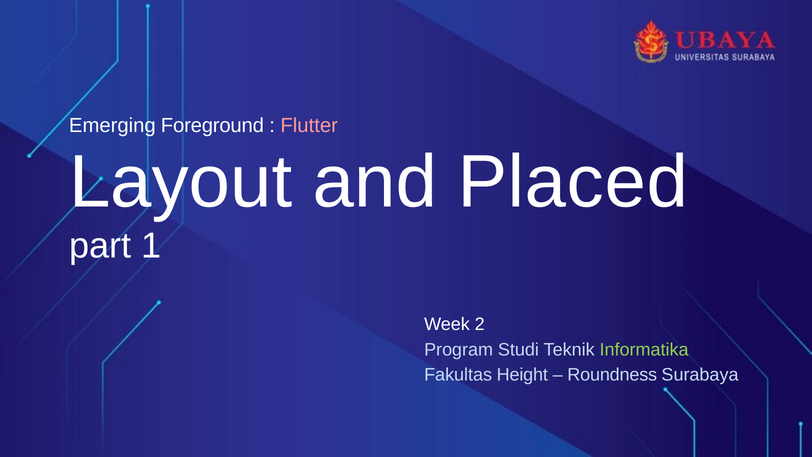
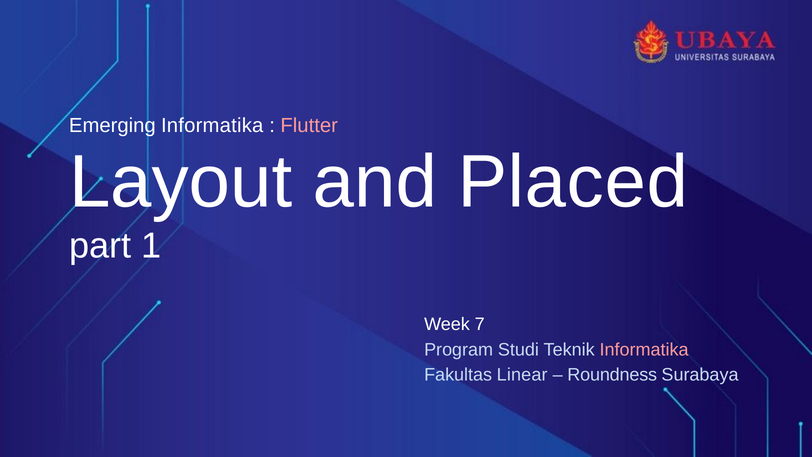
Emerging Foreground: Foreground -> Informatika
2: 2 -> 7
Informatika at (644, 349) colour: light green -> pink
Height: Height -> Linear
